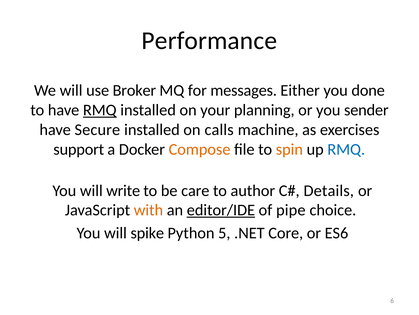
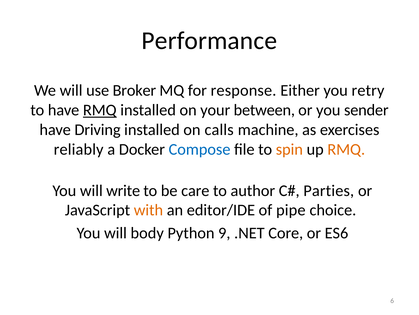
messages: messages -> response
done: done -> retry
planning: planning -> between
Secure: Secure -> Driving
support: support -> reliably
Compose colour: orange -> blue
RMQ at (346, 149) colour: blue -> orange
Details: Details -> Parties
editor/IDE underline: present -> none
spike: spike -> body
5: 5 -> 9
